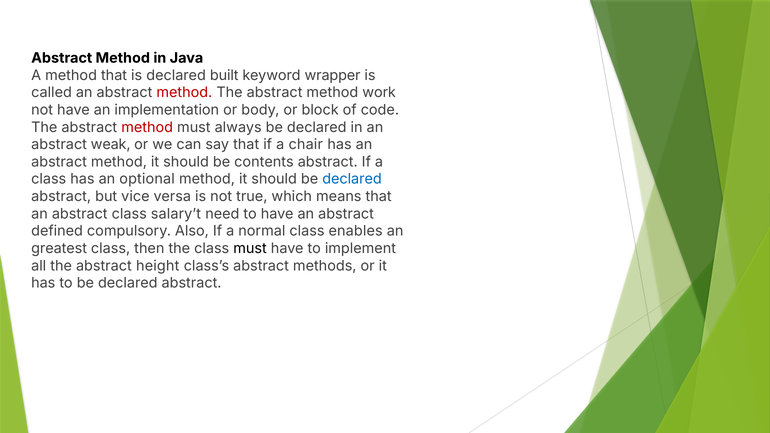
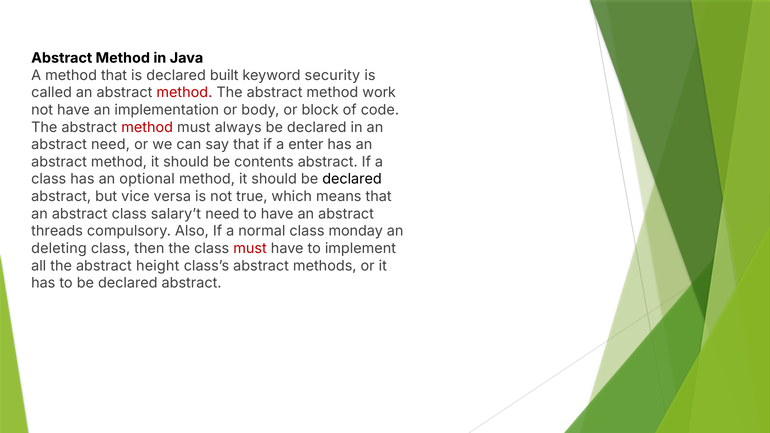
wrapper: wrapper -> security
abstract weak: weak -> need
chair: chair -> enter
declared at (352, 179) colour: blue -> black
defined: defined -> threads
enables: enables -> monday
greatest: greatest -> deleting
must at (250, 249) colour: black -> red
